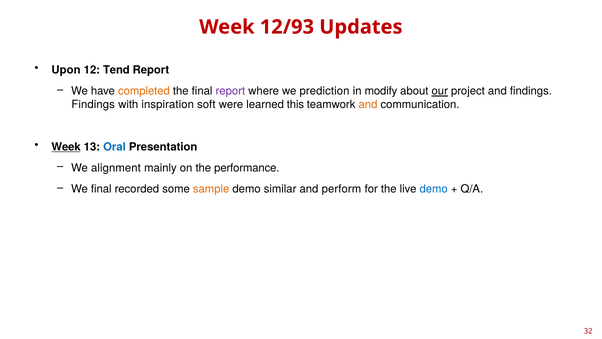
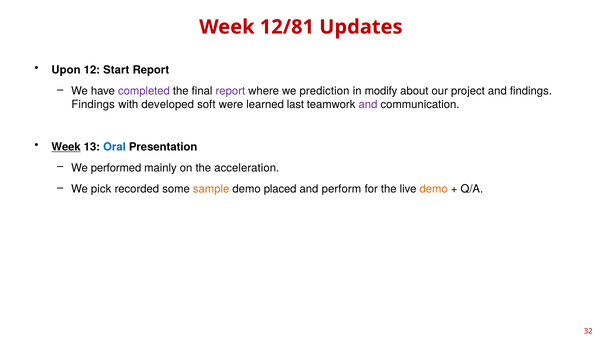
12/93: 12/93 -> 12/81
Tend: Tend -> Start
completed colour: orange -> purple
our underline: present -> none
inspiration: inspiration -> developed
this: this -> last
and at (368, 105) colour: orange -> purple
alignment: alignment -> performed
performance: performance -> acceleration
We final: final -> pick
similar: similar -> placed
demo at (434, 189) colour: blue -> orange
